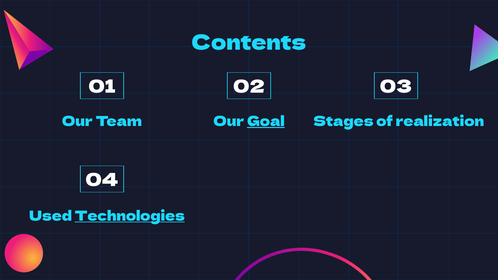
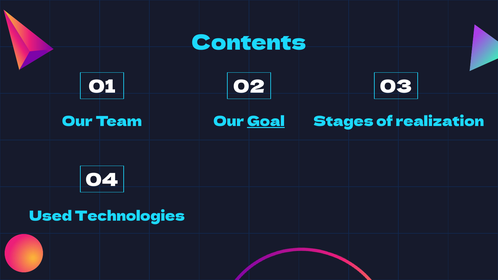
Technologies underline: present -> none
